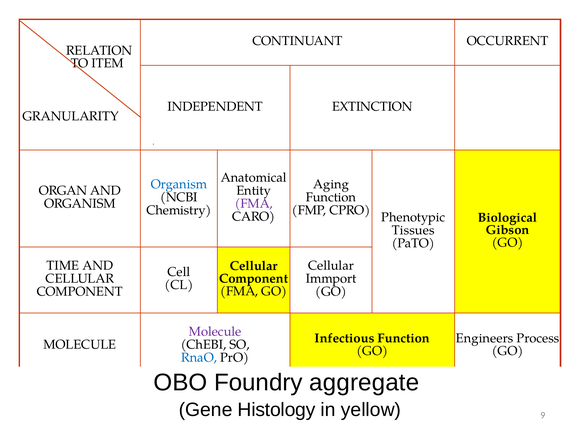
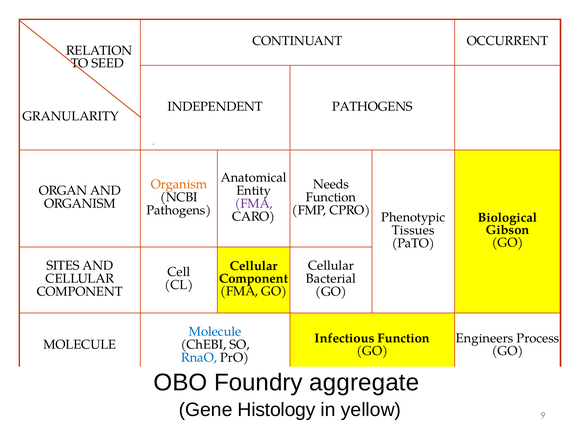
ITEM: ITEM -> SEED
INDEPENDENT EXTINCTION: EXTINCTION -> PATHOGENS
Organism at (179, 184) colour: blue -> orange
Aging: Aging -> Needs
Chemistry at (179, 210): Chemistry -> Pathogens
TIME: TIME -> SITES
Immport: Immport -> Bacterial
Molecule at (215, 332) colour: purple -> blue
